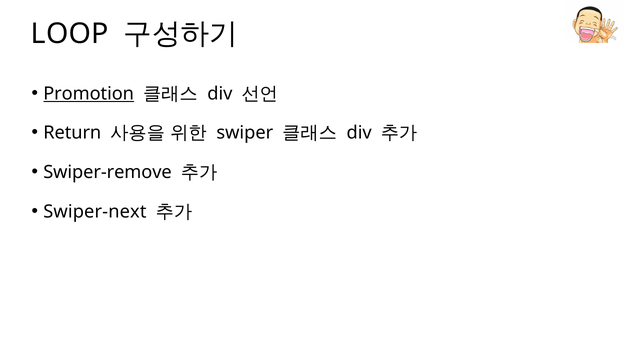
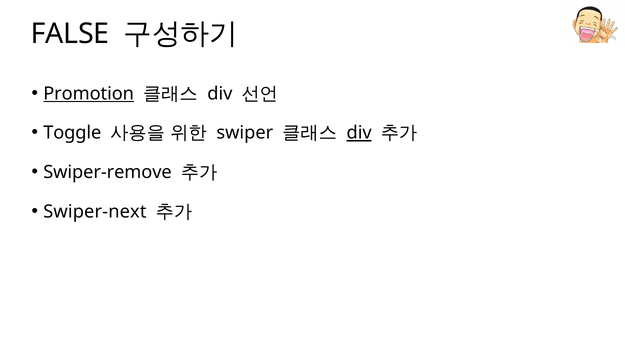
LOOP: LOOP -> FALSE
Return: Return -> Toggle
div at (359, 133) underline: none -> present
